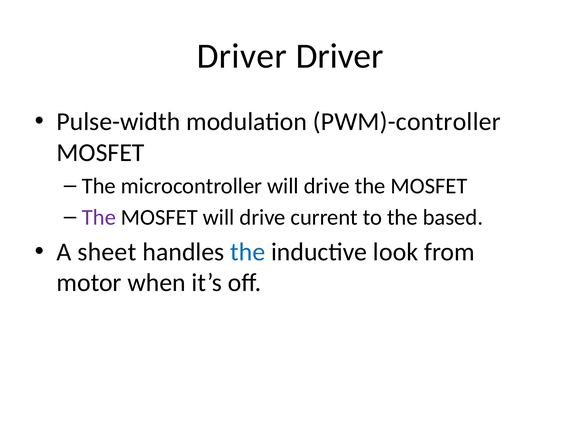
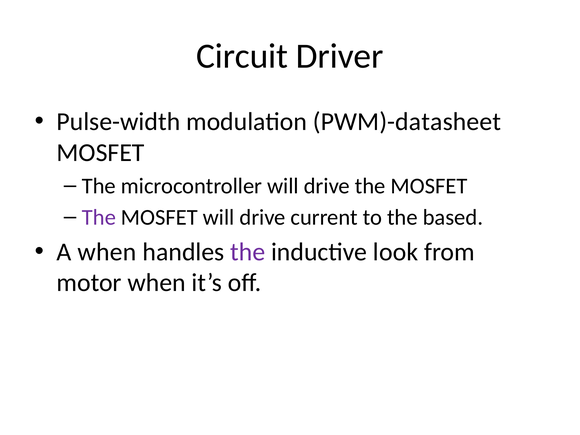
Driver at (242, 56): Driver -> Circuit
PWM)-controller: PWM)-controller -> PWM)-datasheet
A sheet: sheet -> when
the at (248, 252) colour: blue -> purple
